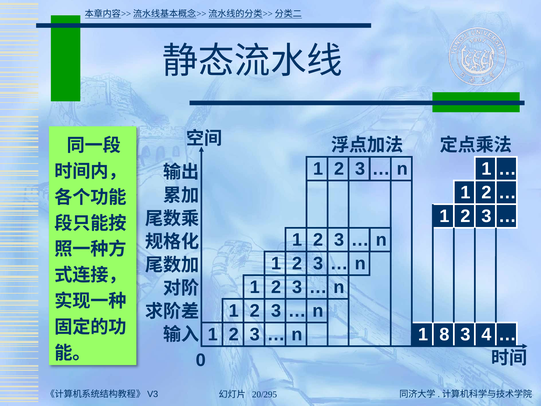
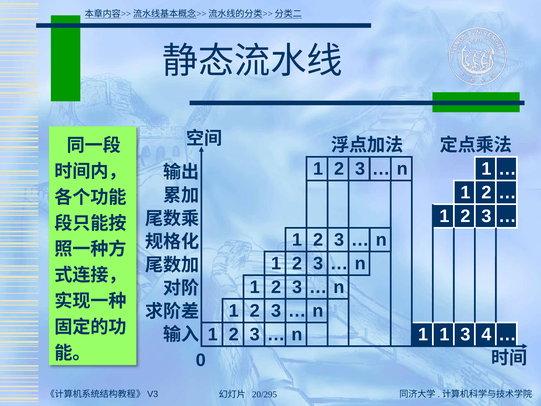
1 8: 8 -> 1
